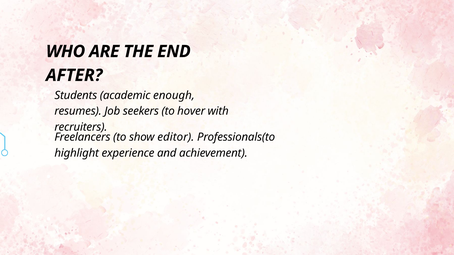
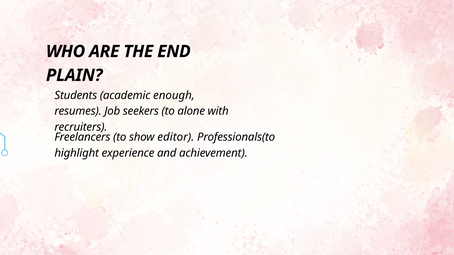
AFTER: AFTER -> PLAIN
hover: hover -> alone
